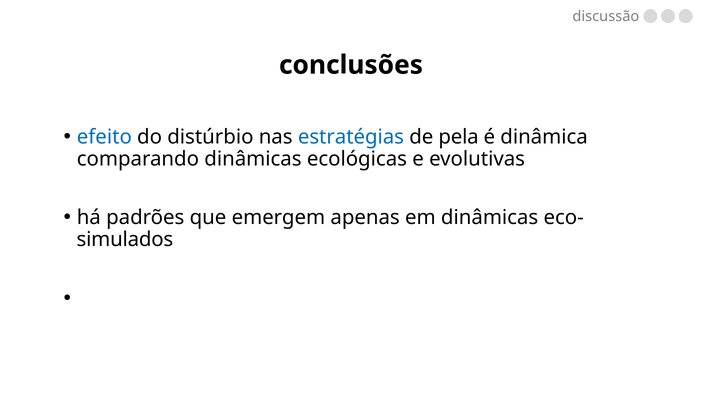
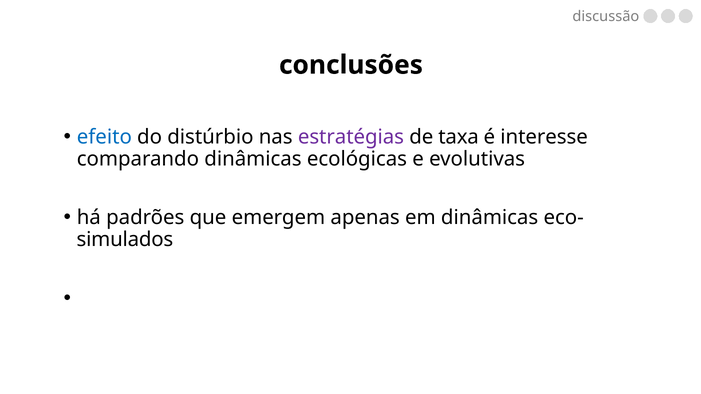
estratégias colour: blue -> purple
pela: pela -> taxa
dinâmica: dinâmica -> interesse
